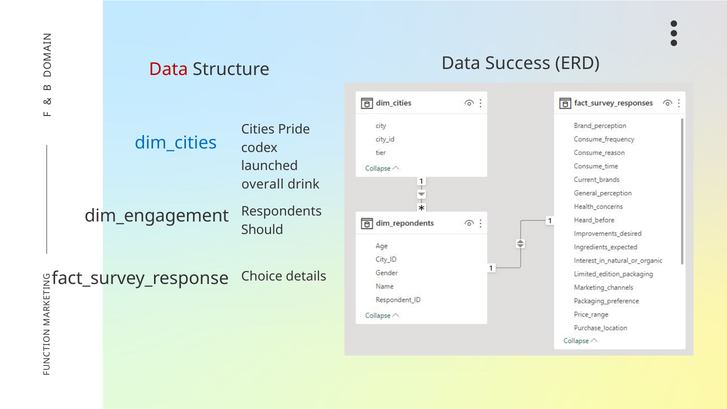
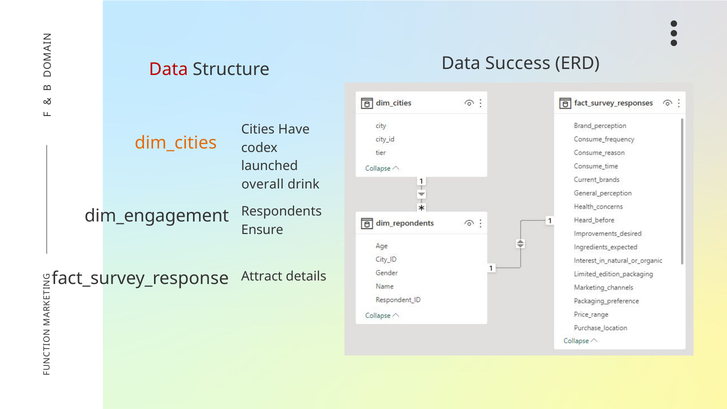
Pride: Pride -> Have
dim_cities colour: blue -> orange
Should: Should -> Ensure
Choice: Choice -> Attract
